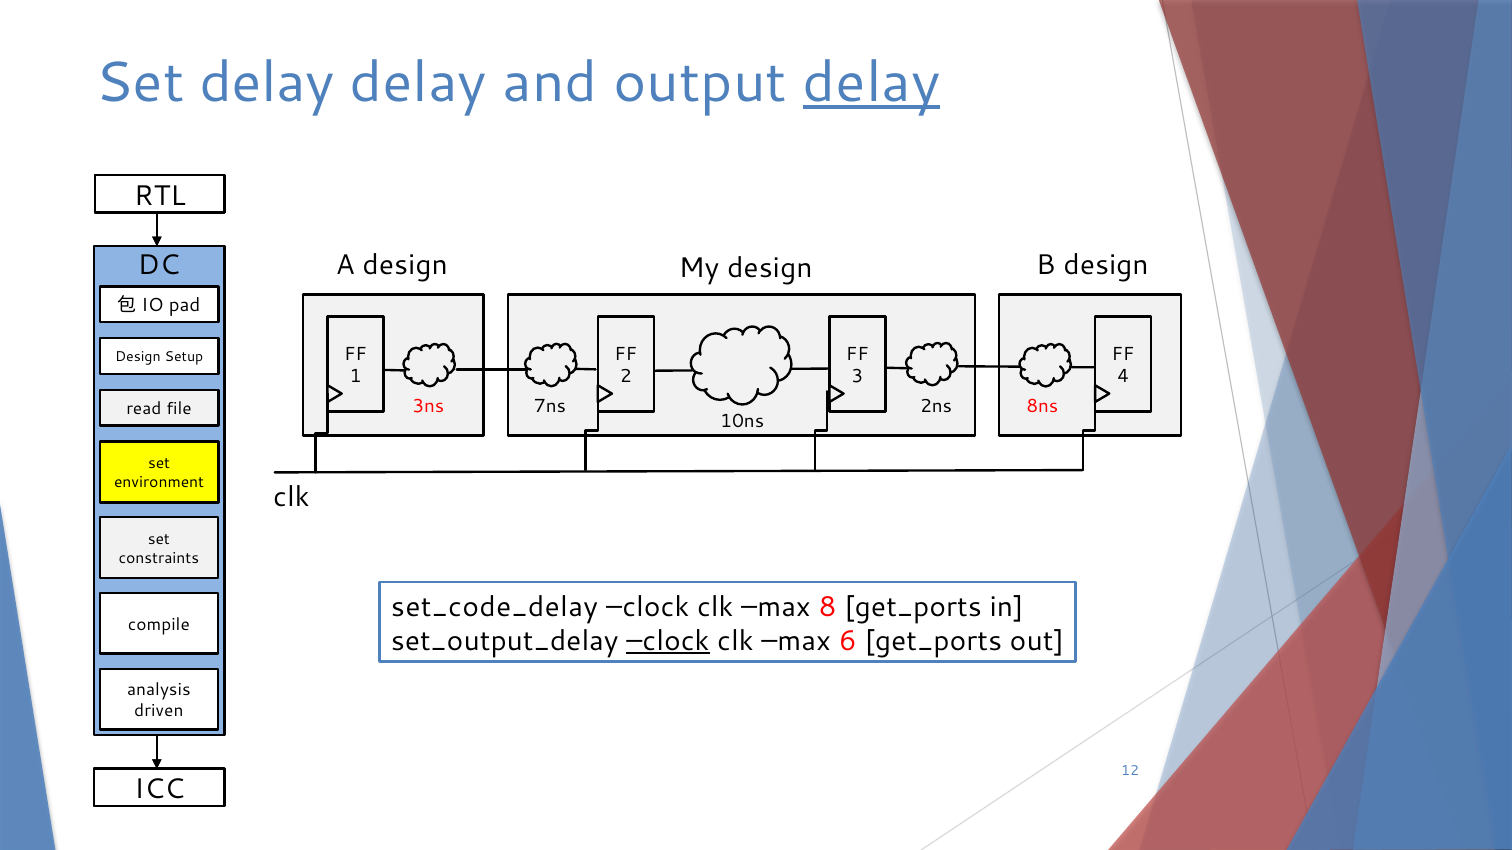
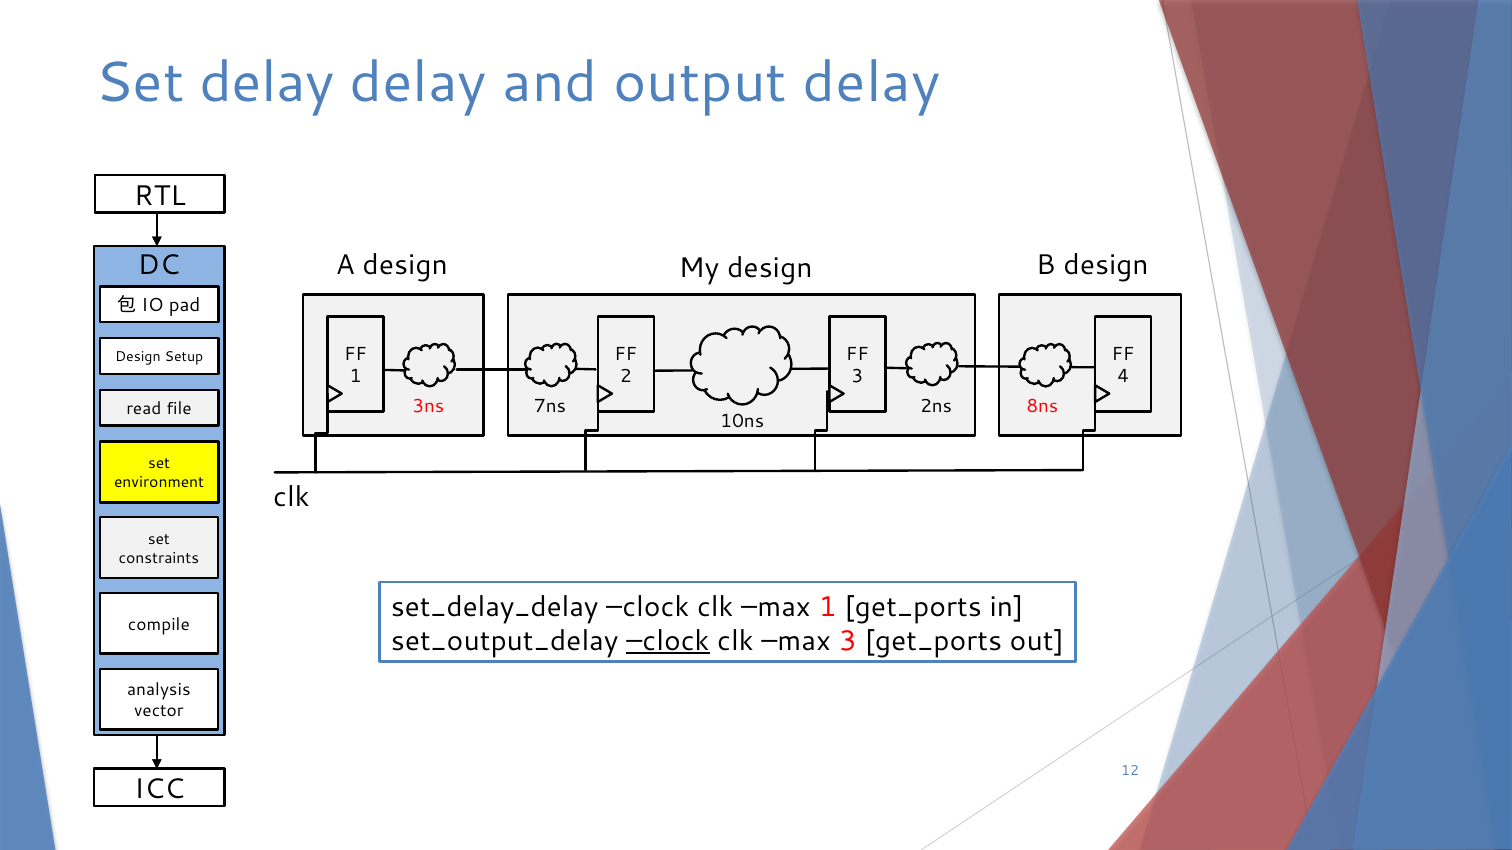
delay at (872, 83) underline: present -> none
set_code_delay: set_code_delay -> set_delay_delay
max 8: 8 -> 1
max 6: 6 -> 3
driven: driven -> vector
